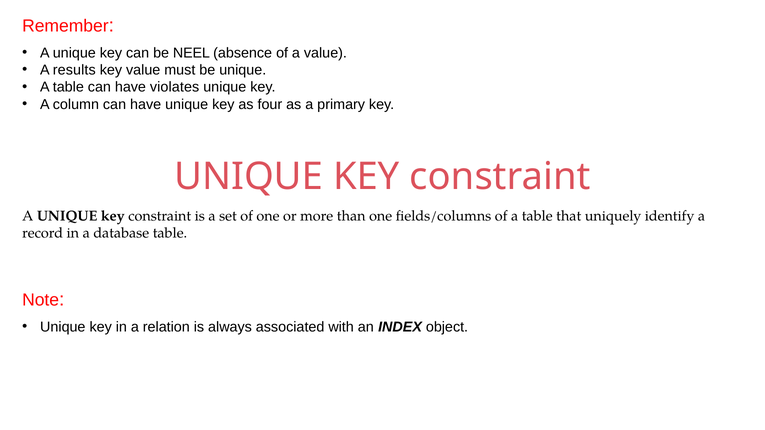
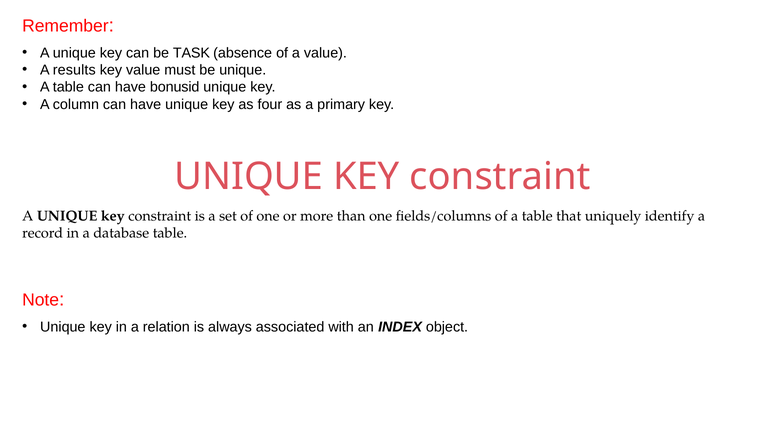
NEEL: NEEL -> TASK
violates: violates -> bonusid
